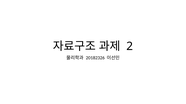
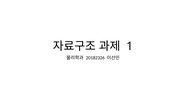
2: 2 -> 1
